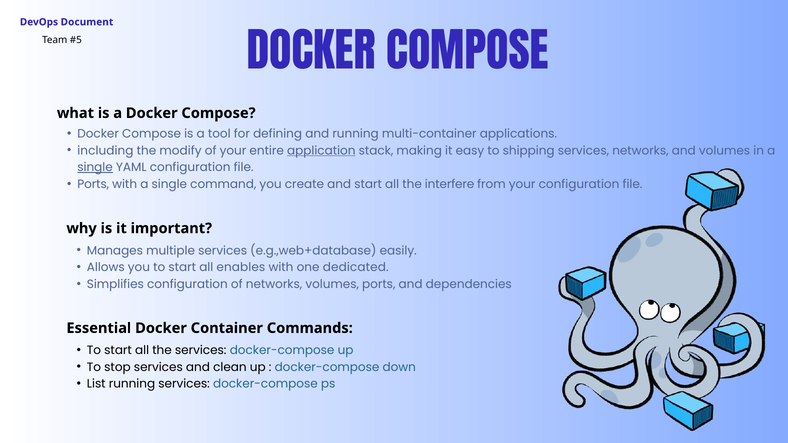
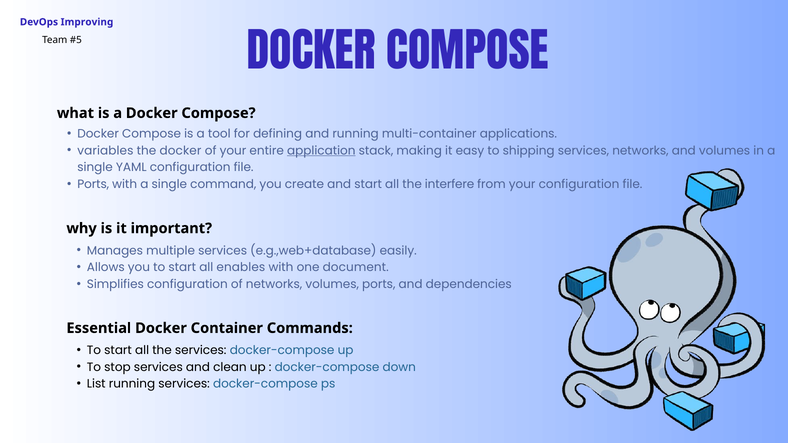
Document: Document -> Improving
including: including -> variables
the modify: modify -> docker
single at (95, 167) underline: present -> none
dedicated: dedicated -> document
